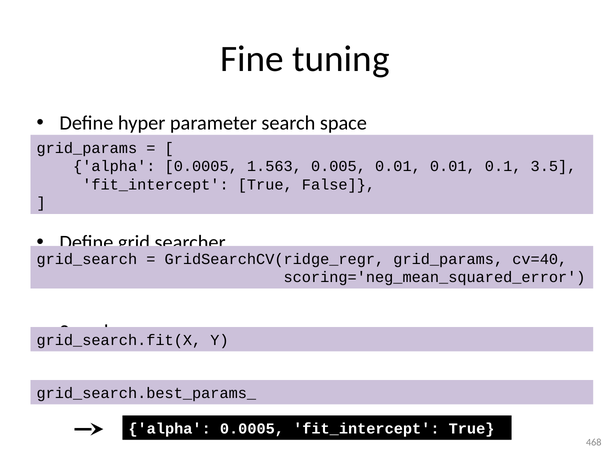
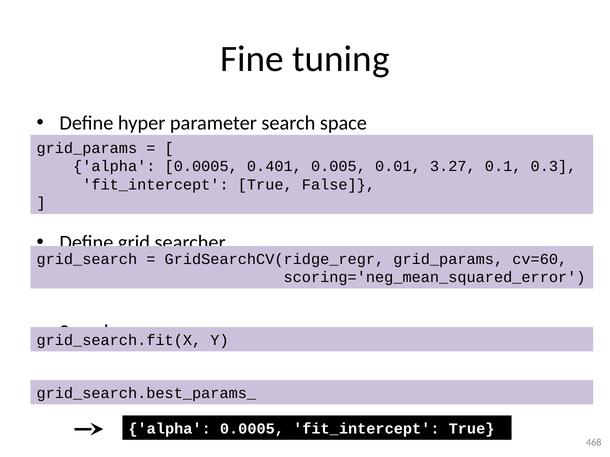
1.563: 1.563 -> 0.401
0.01 0.01: 0.01 -> 3.27
3.5: 3.5 -> 0.3
cv=40: cv=40 -> cv=60
